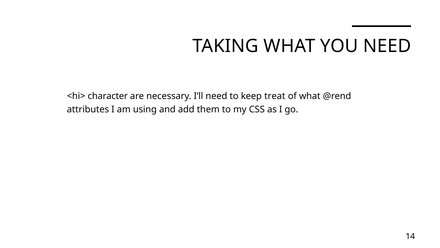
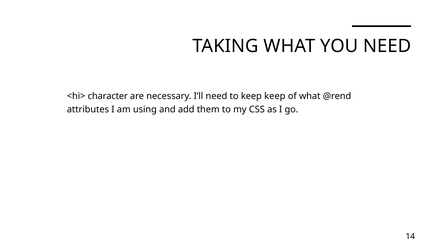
keep treat: treat -> keep
